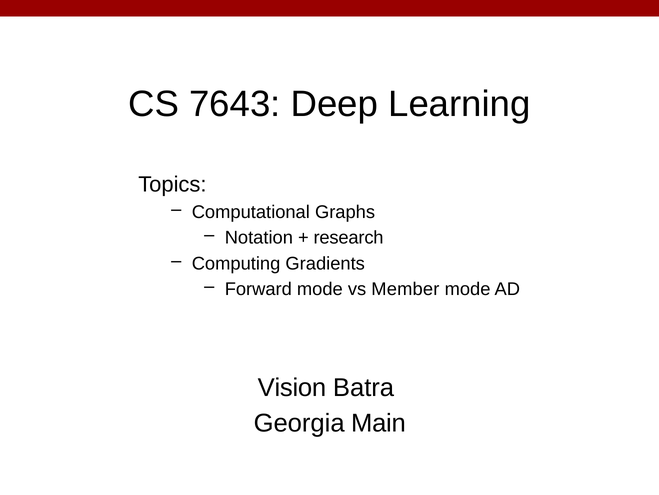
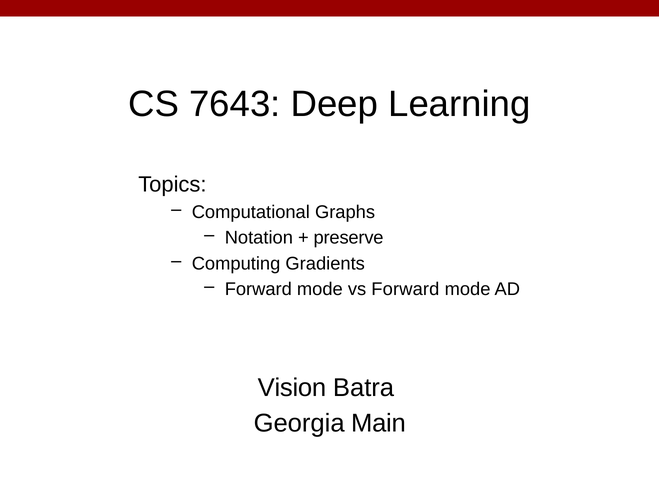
research: research -> preserve
vs Member: Member -> Forward
